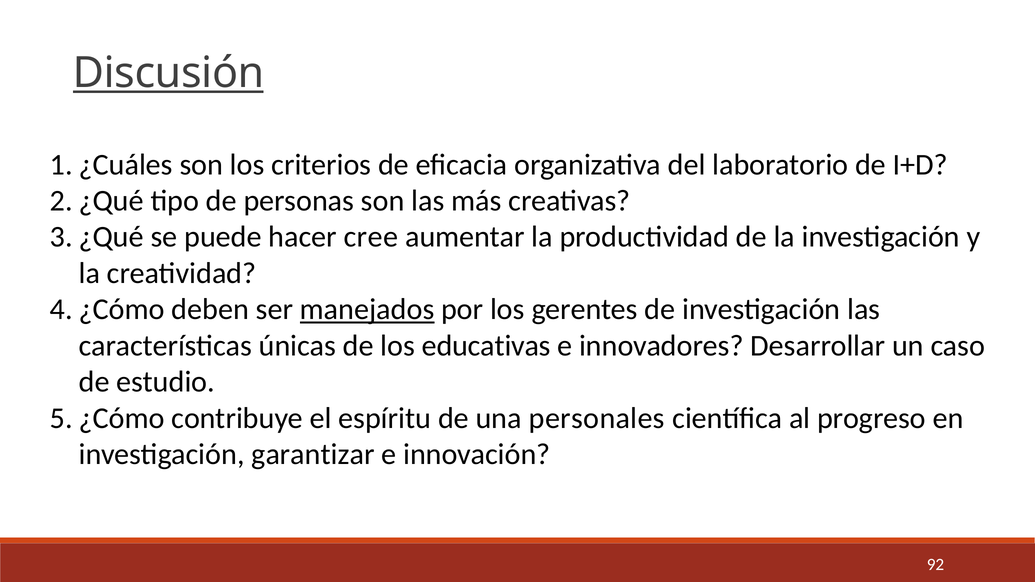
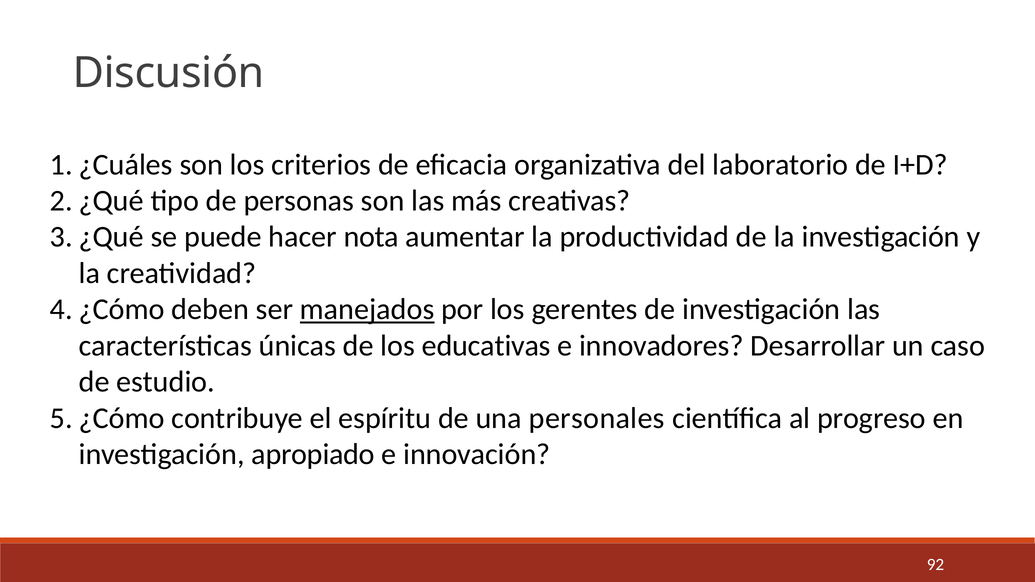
Discusión underline: present -> none
cree: cree -> nota
garantizar: garantizar -> apropiado
